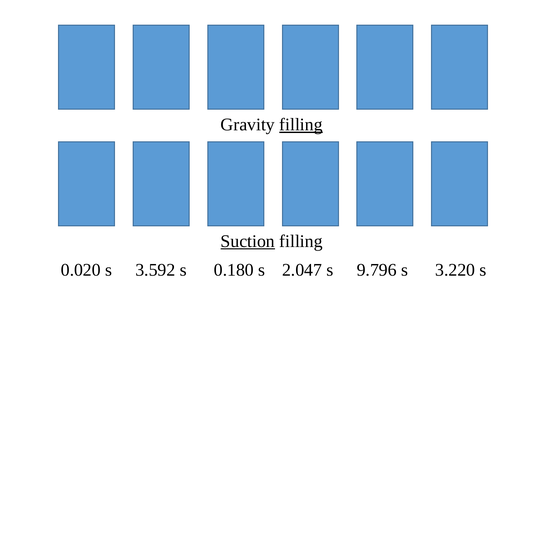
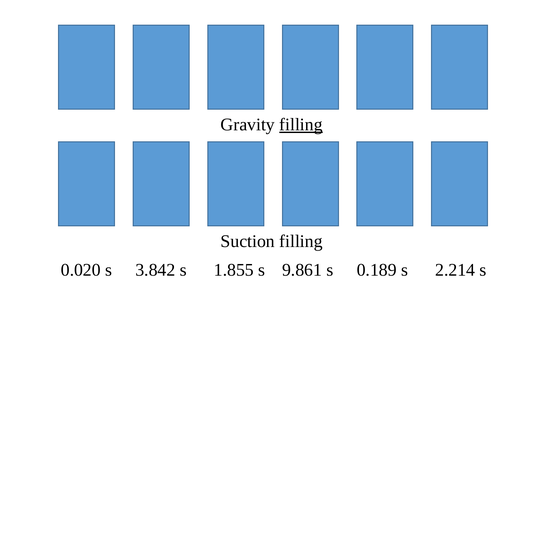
Suction underline: present -> none
3.592: 3.592 -> 3.842
0.180: 0.180 -> 1.855
2.047: 2.047 -> 9.861
9.796: 9.796 -> 0.189
3.220: 3.220 -> 2.214
